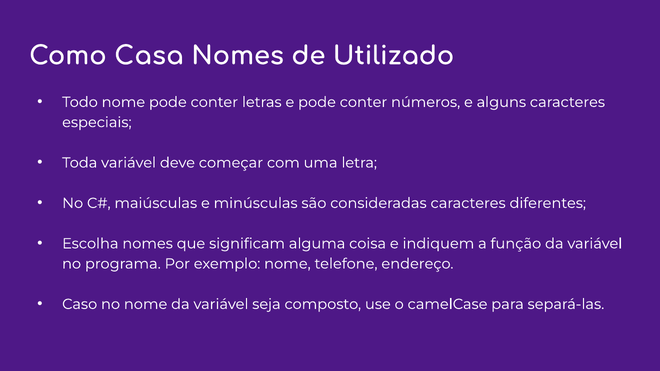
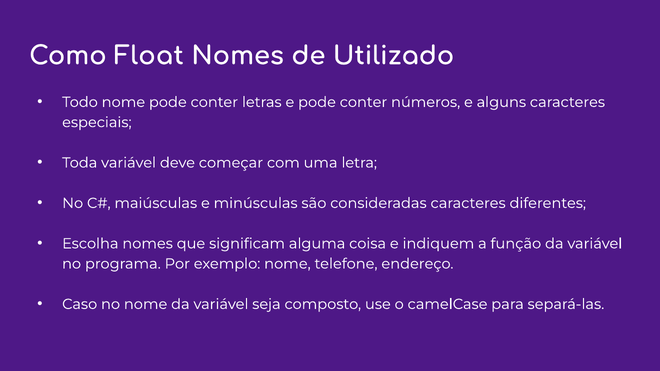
Casa: Casa -> Float
